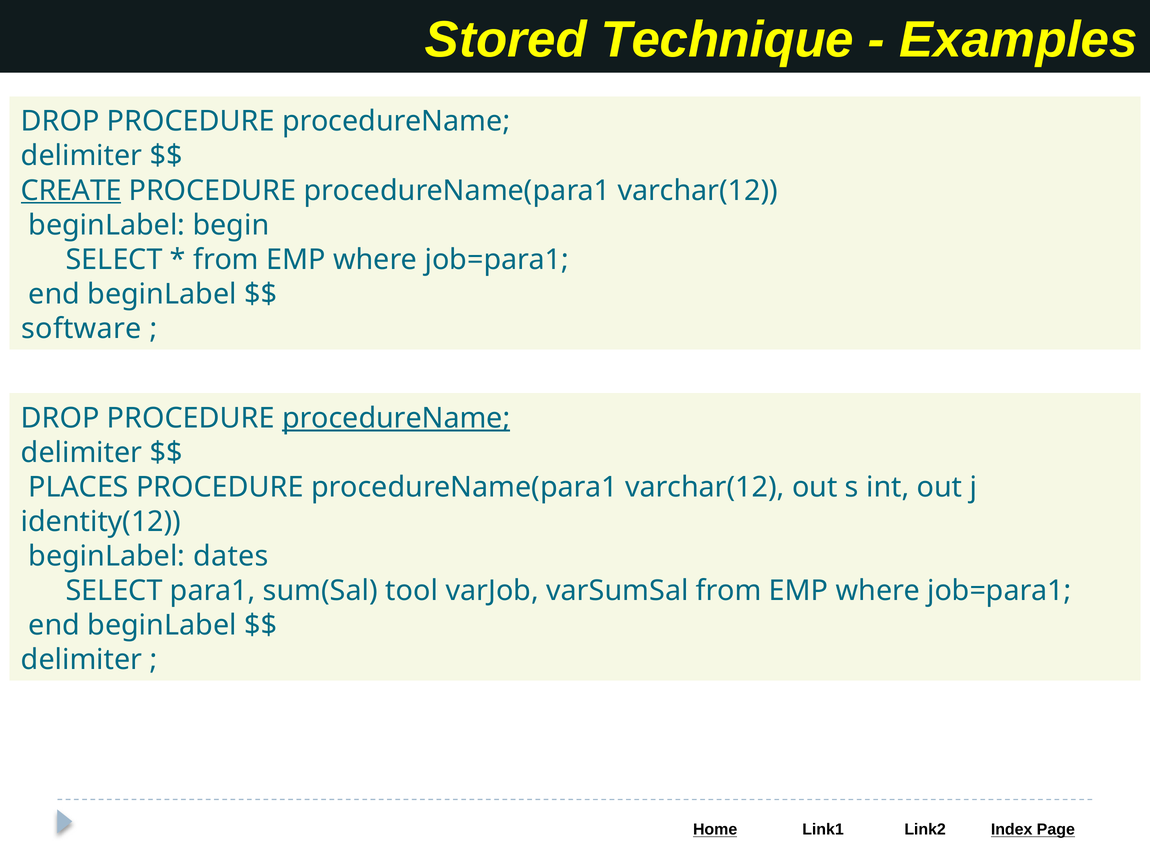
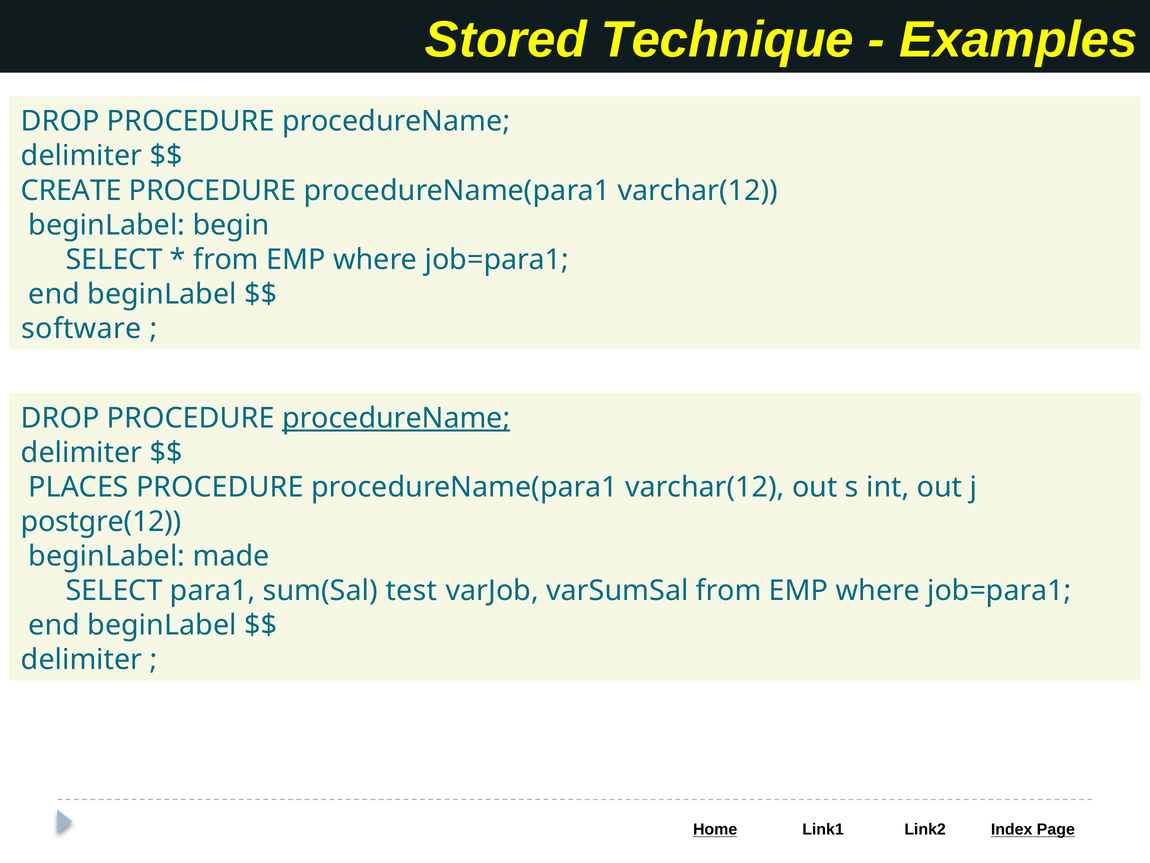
CREATE underline: present -> none
identity(12: identity(12 -> postgre(12
dates: dates -> made
tool: tool -> test
